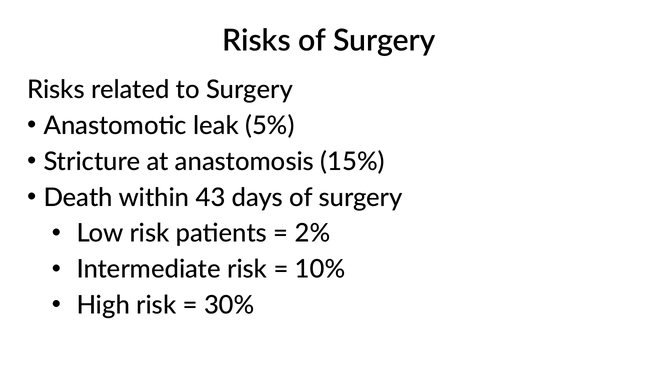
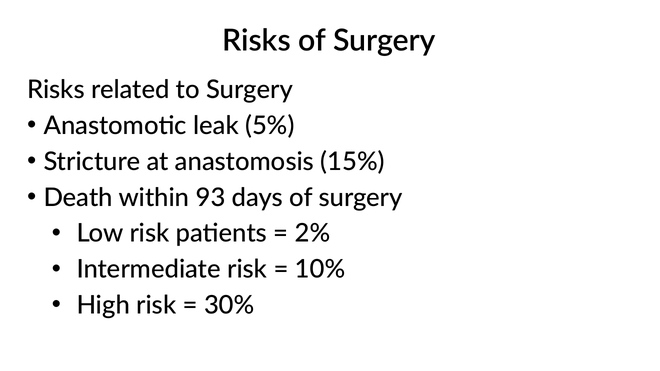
43: 43 -> 93
